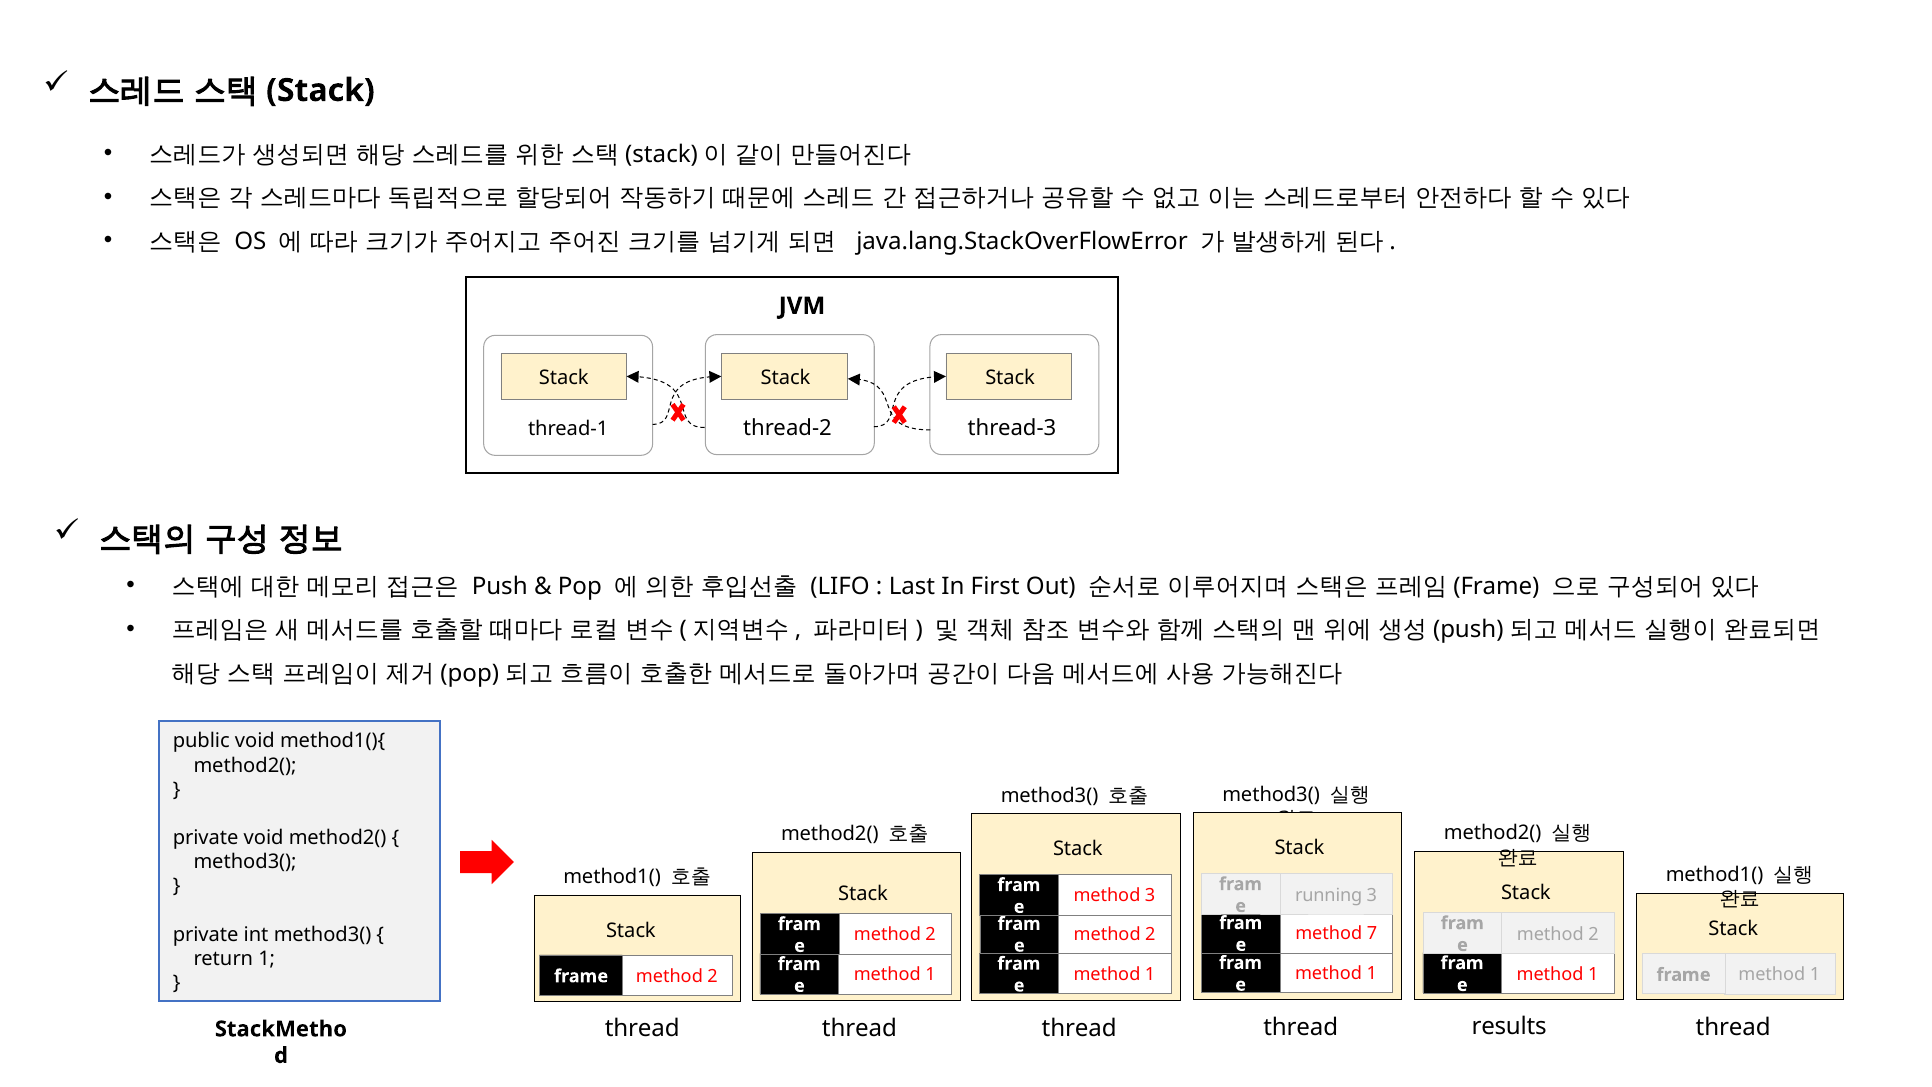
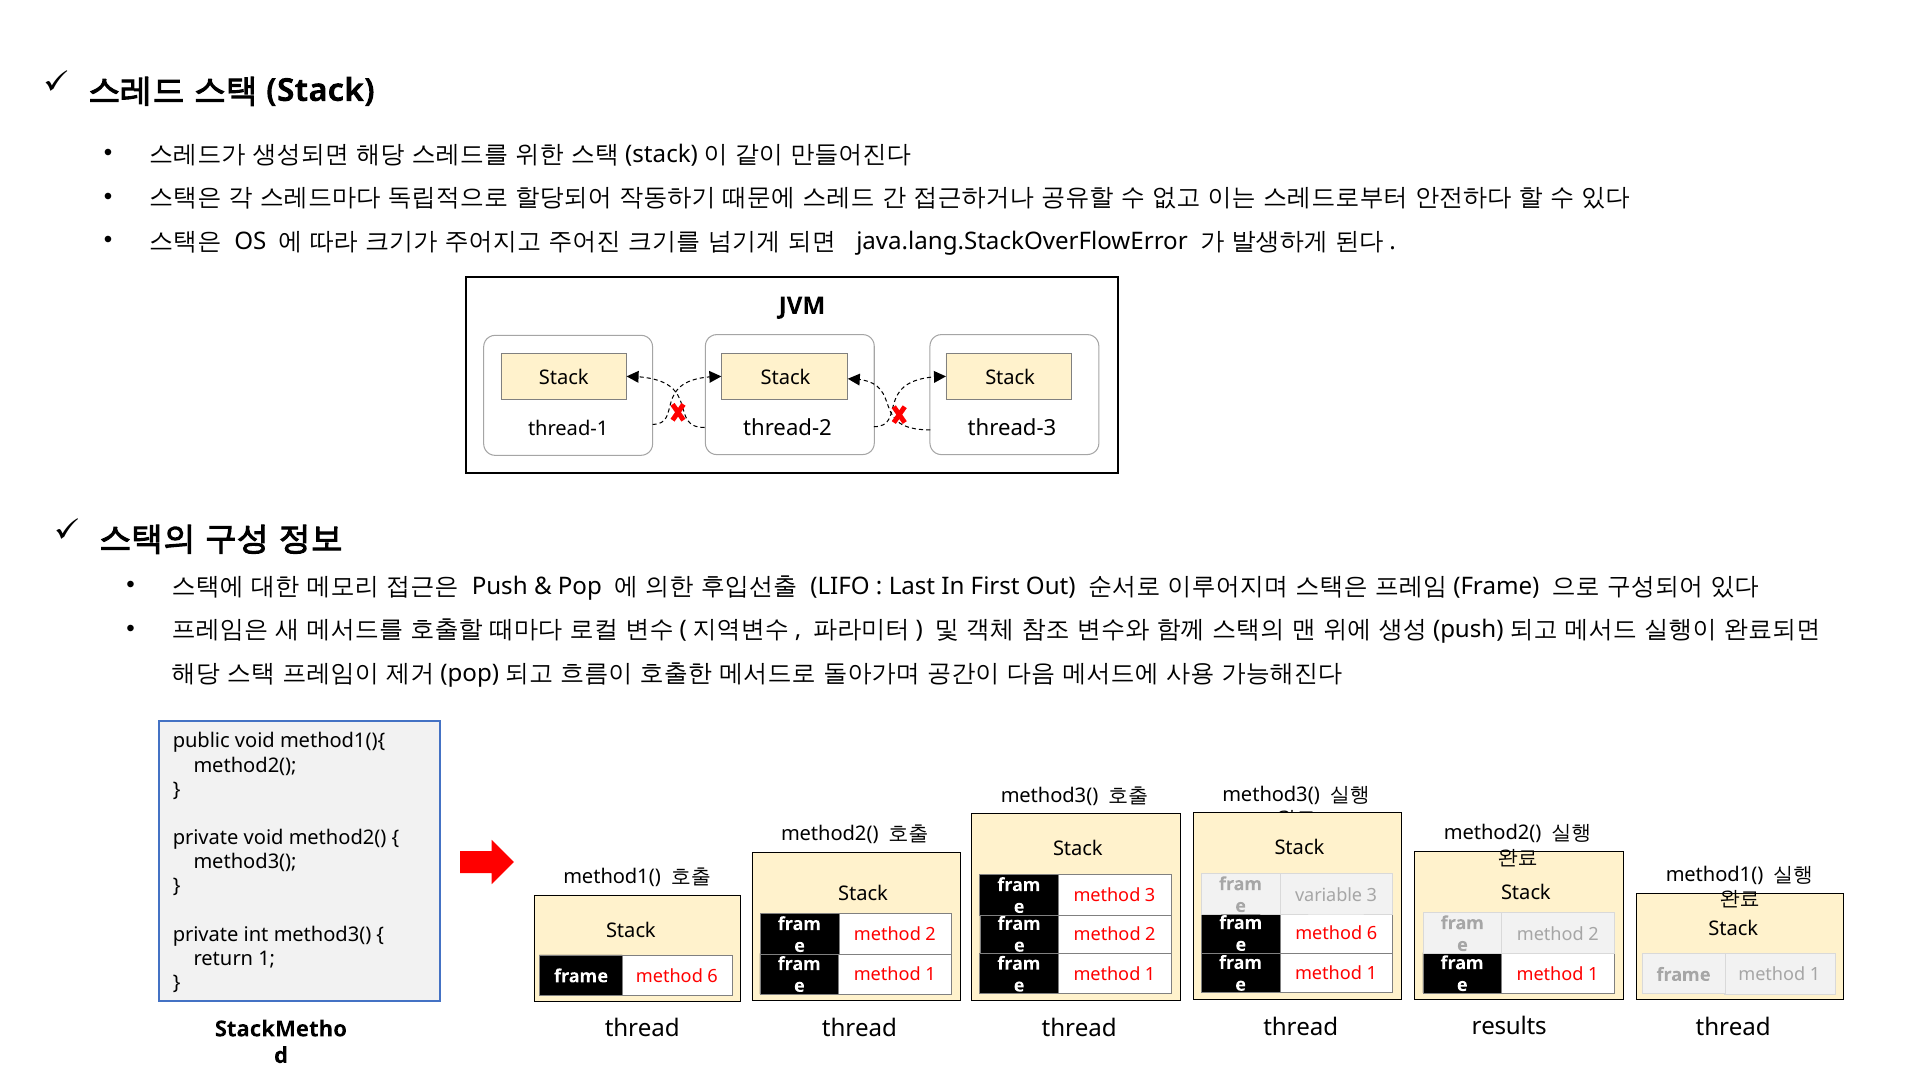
running: running -> variable
7 at (1372, 934): 7 -> 6
2 at (713, 976): 2 -> 6
